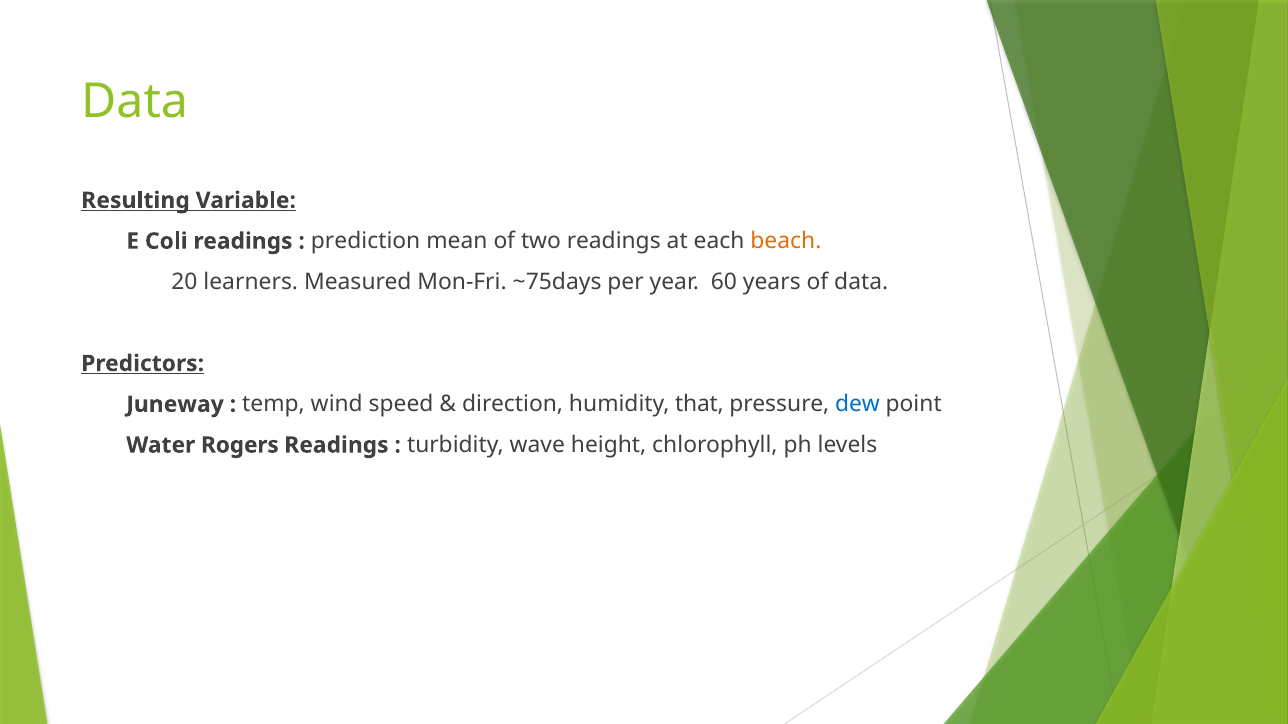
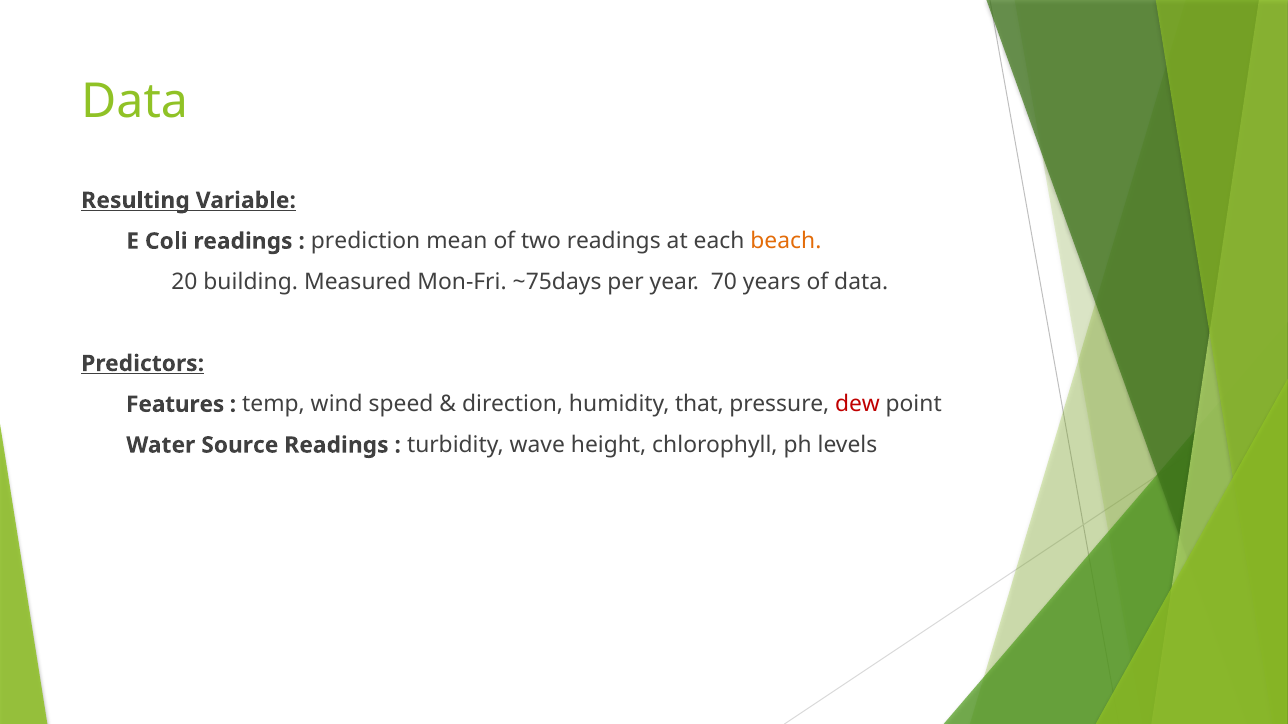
learners: learners -> building
60: 60 -> 70
Juneway: Juneway -> Features
dew colour: blue -> red
Rogers: Rogers -> Source
